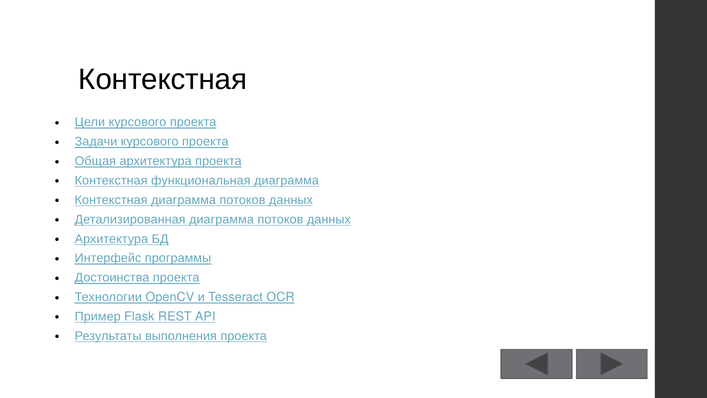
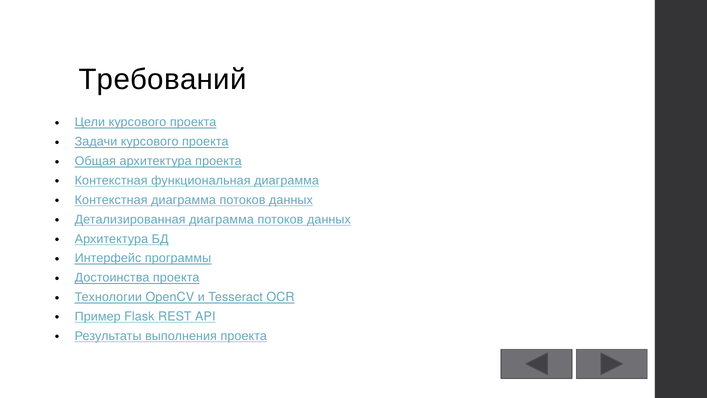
Контекстная at (163, 79): Контекстная -> Требований
